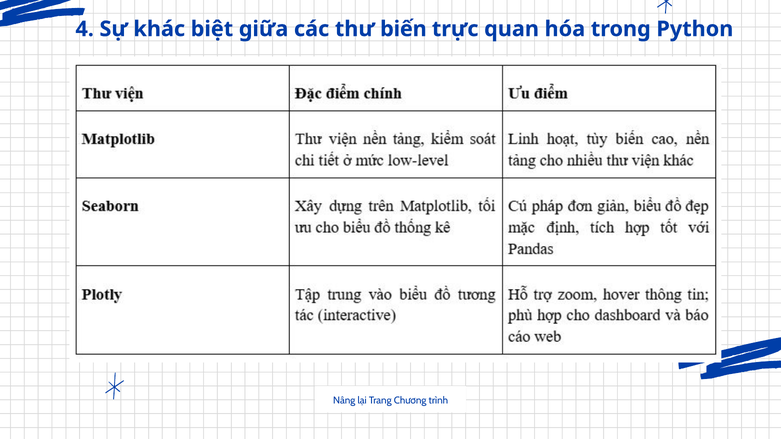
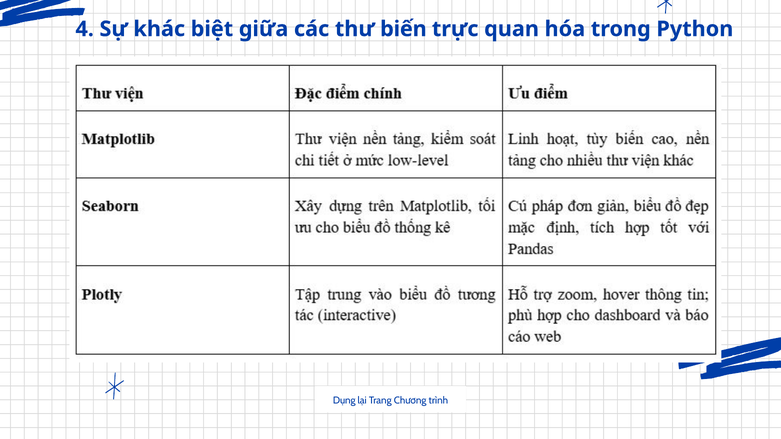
Nâng: Nâng -> Dụng
